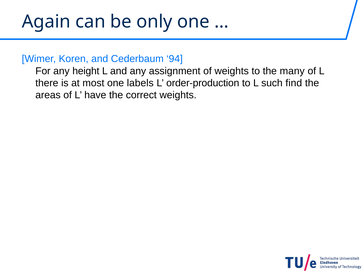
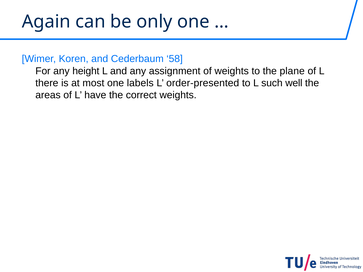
94: 94 -> 58
many: many -> plane
order-production: order-production -> order-presented
find: find -> well
